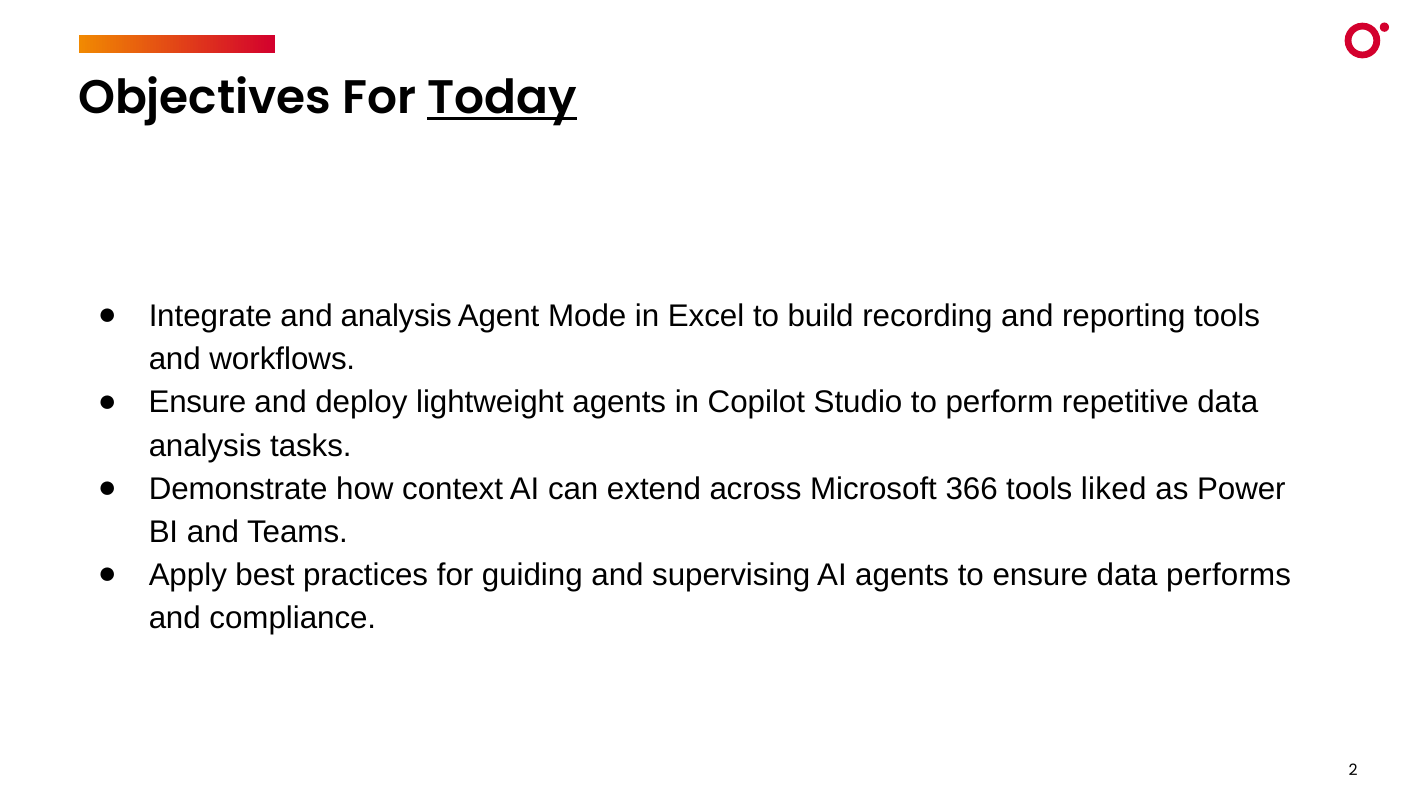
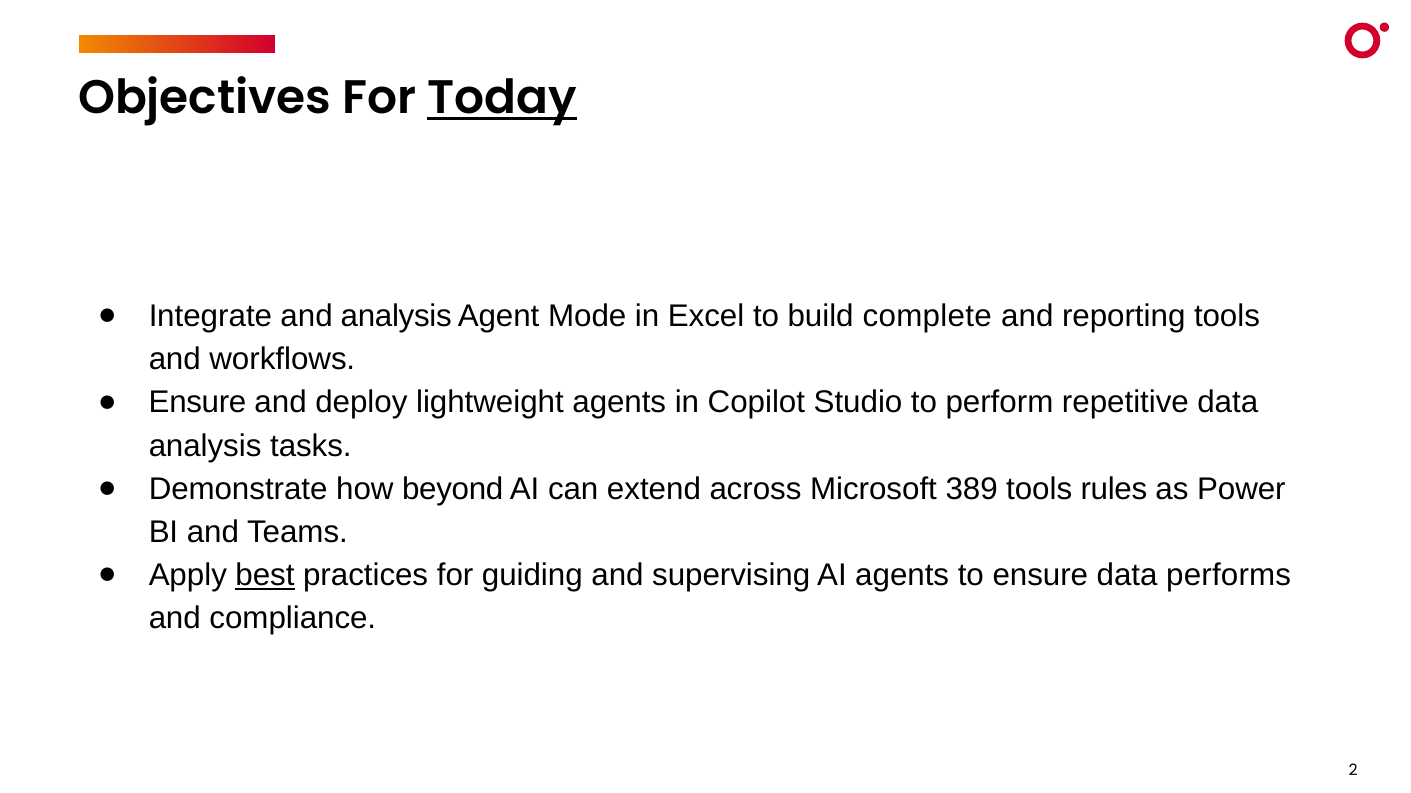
recording: recording -> complete
context: context -> beyond
366: 366 -> 389
liked: liked -> rules
best underline: none -> present
